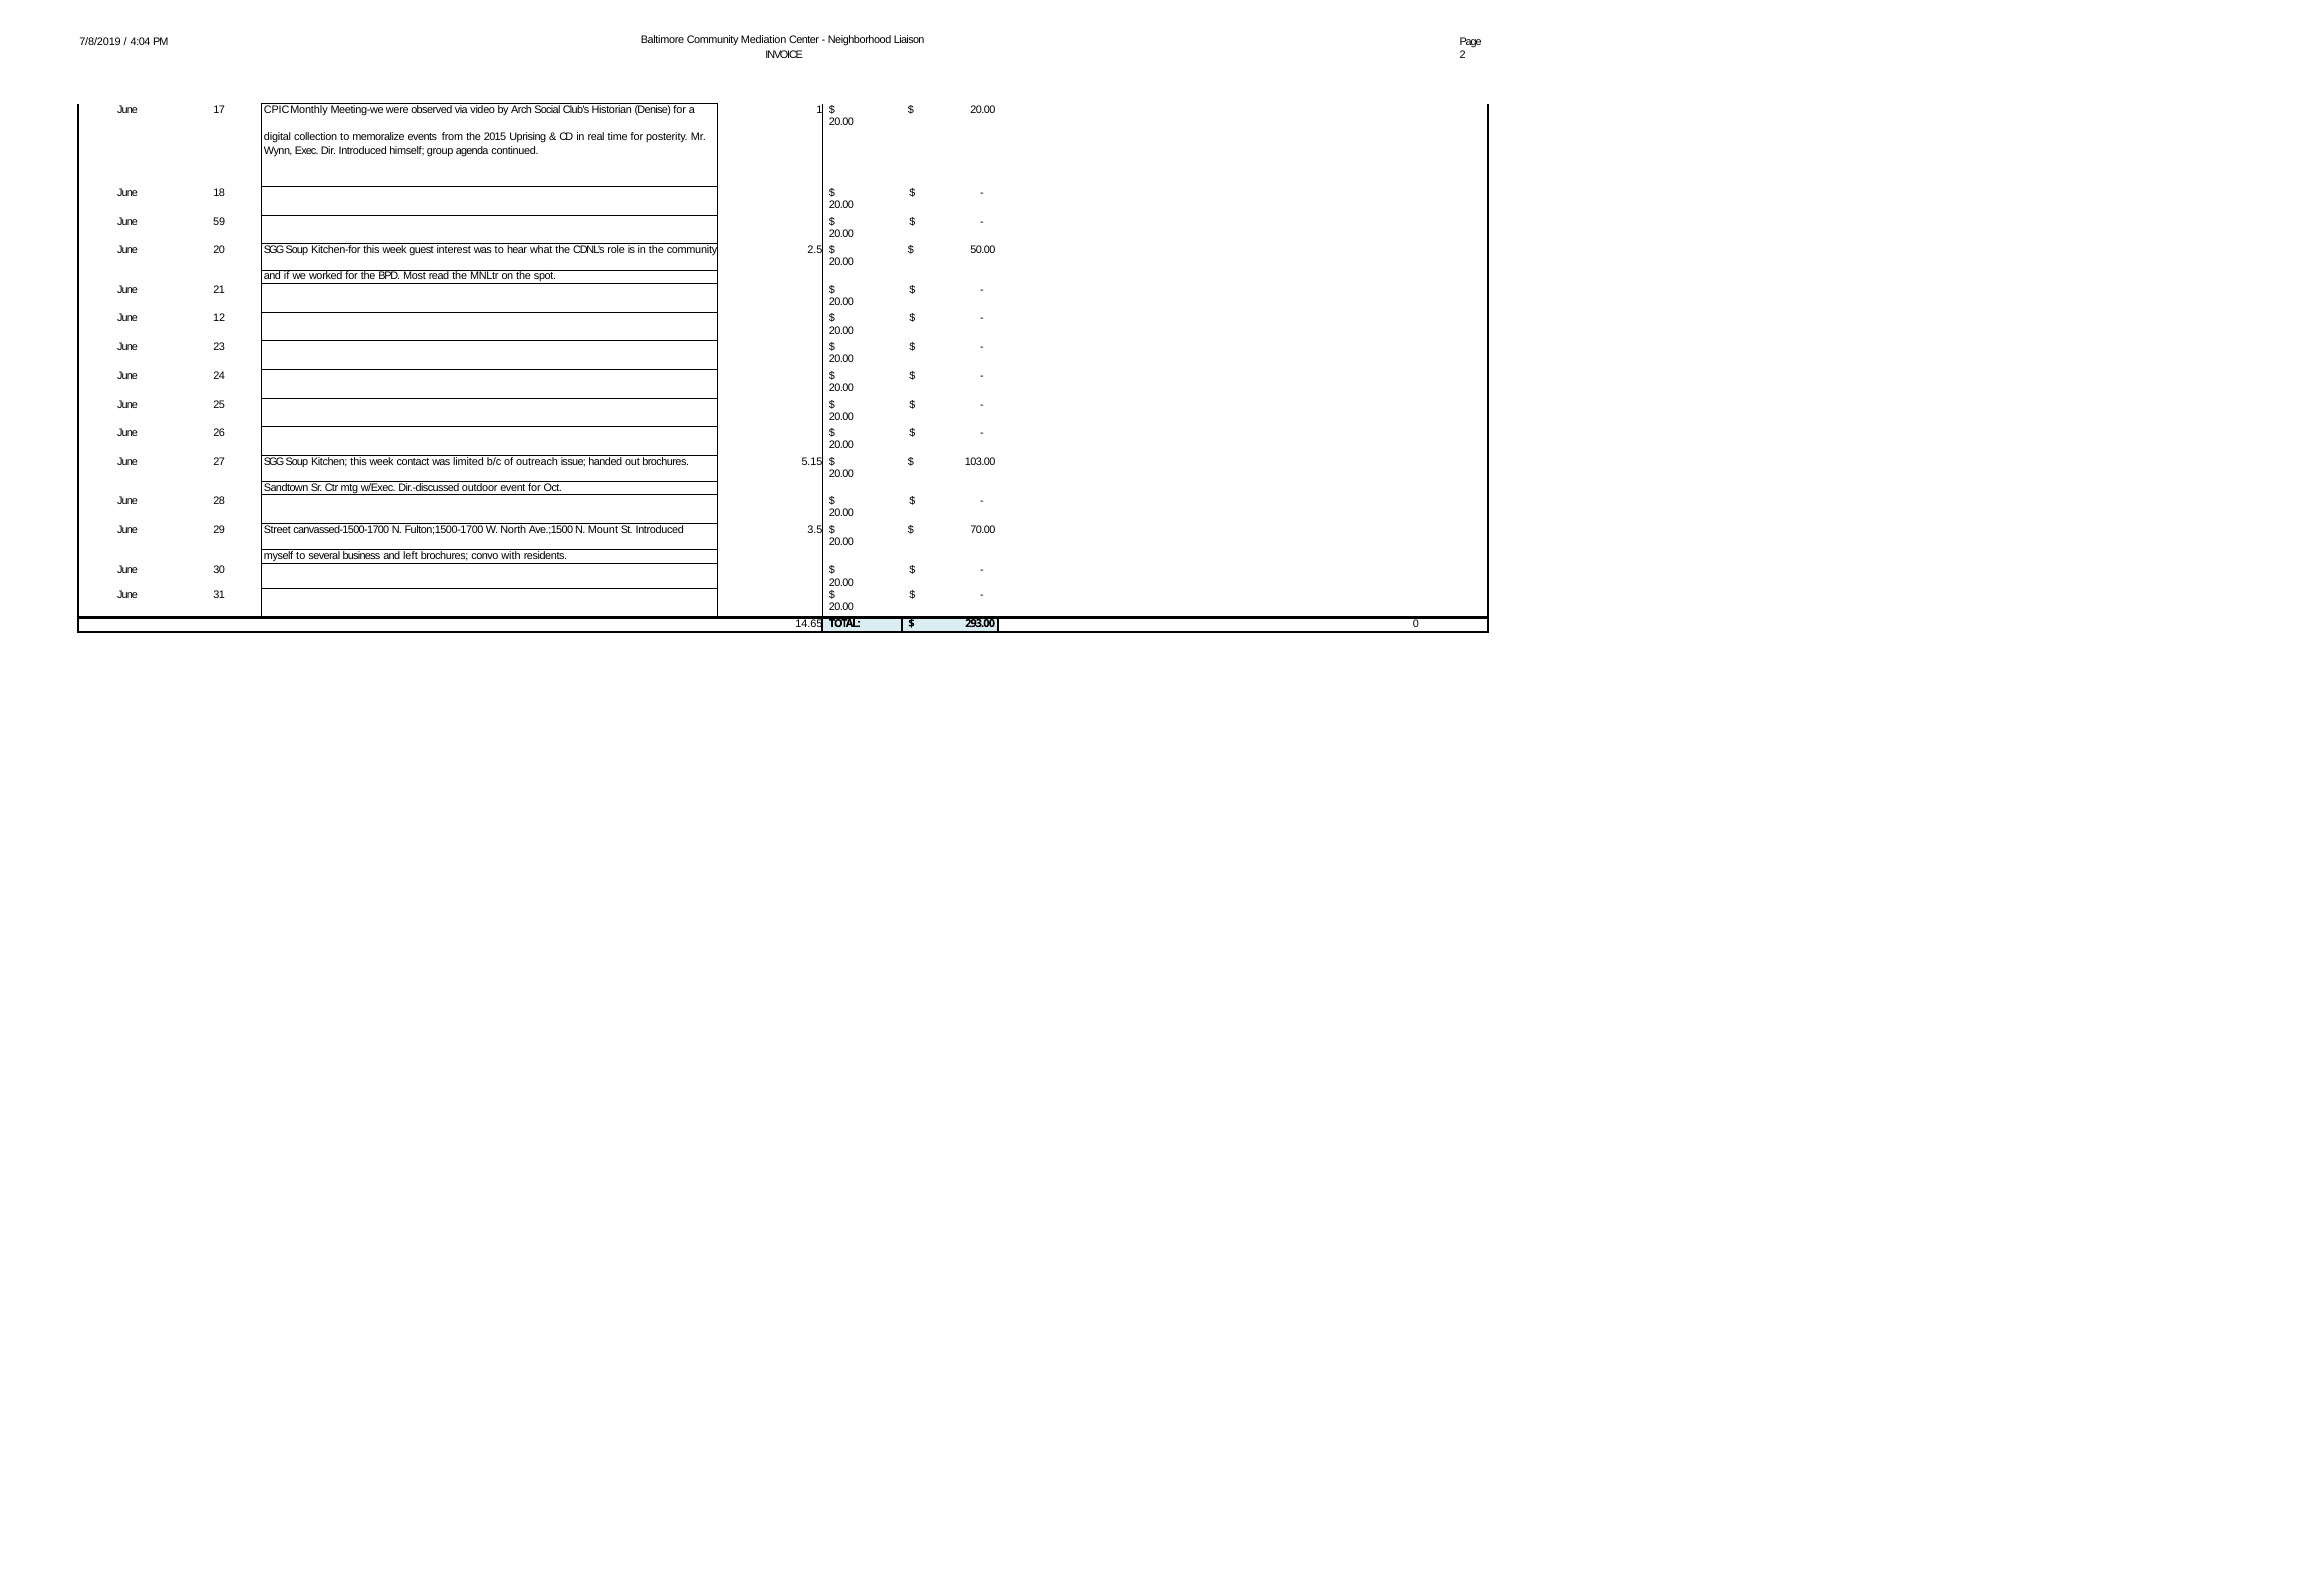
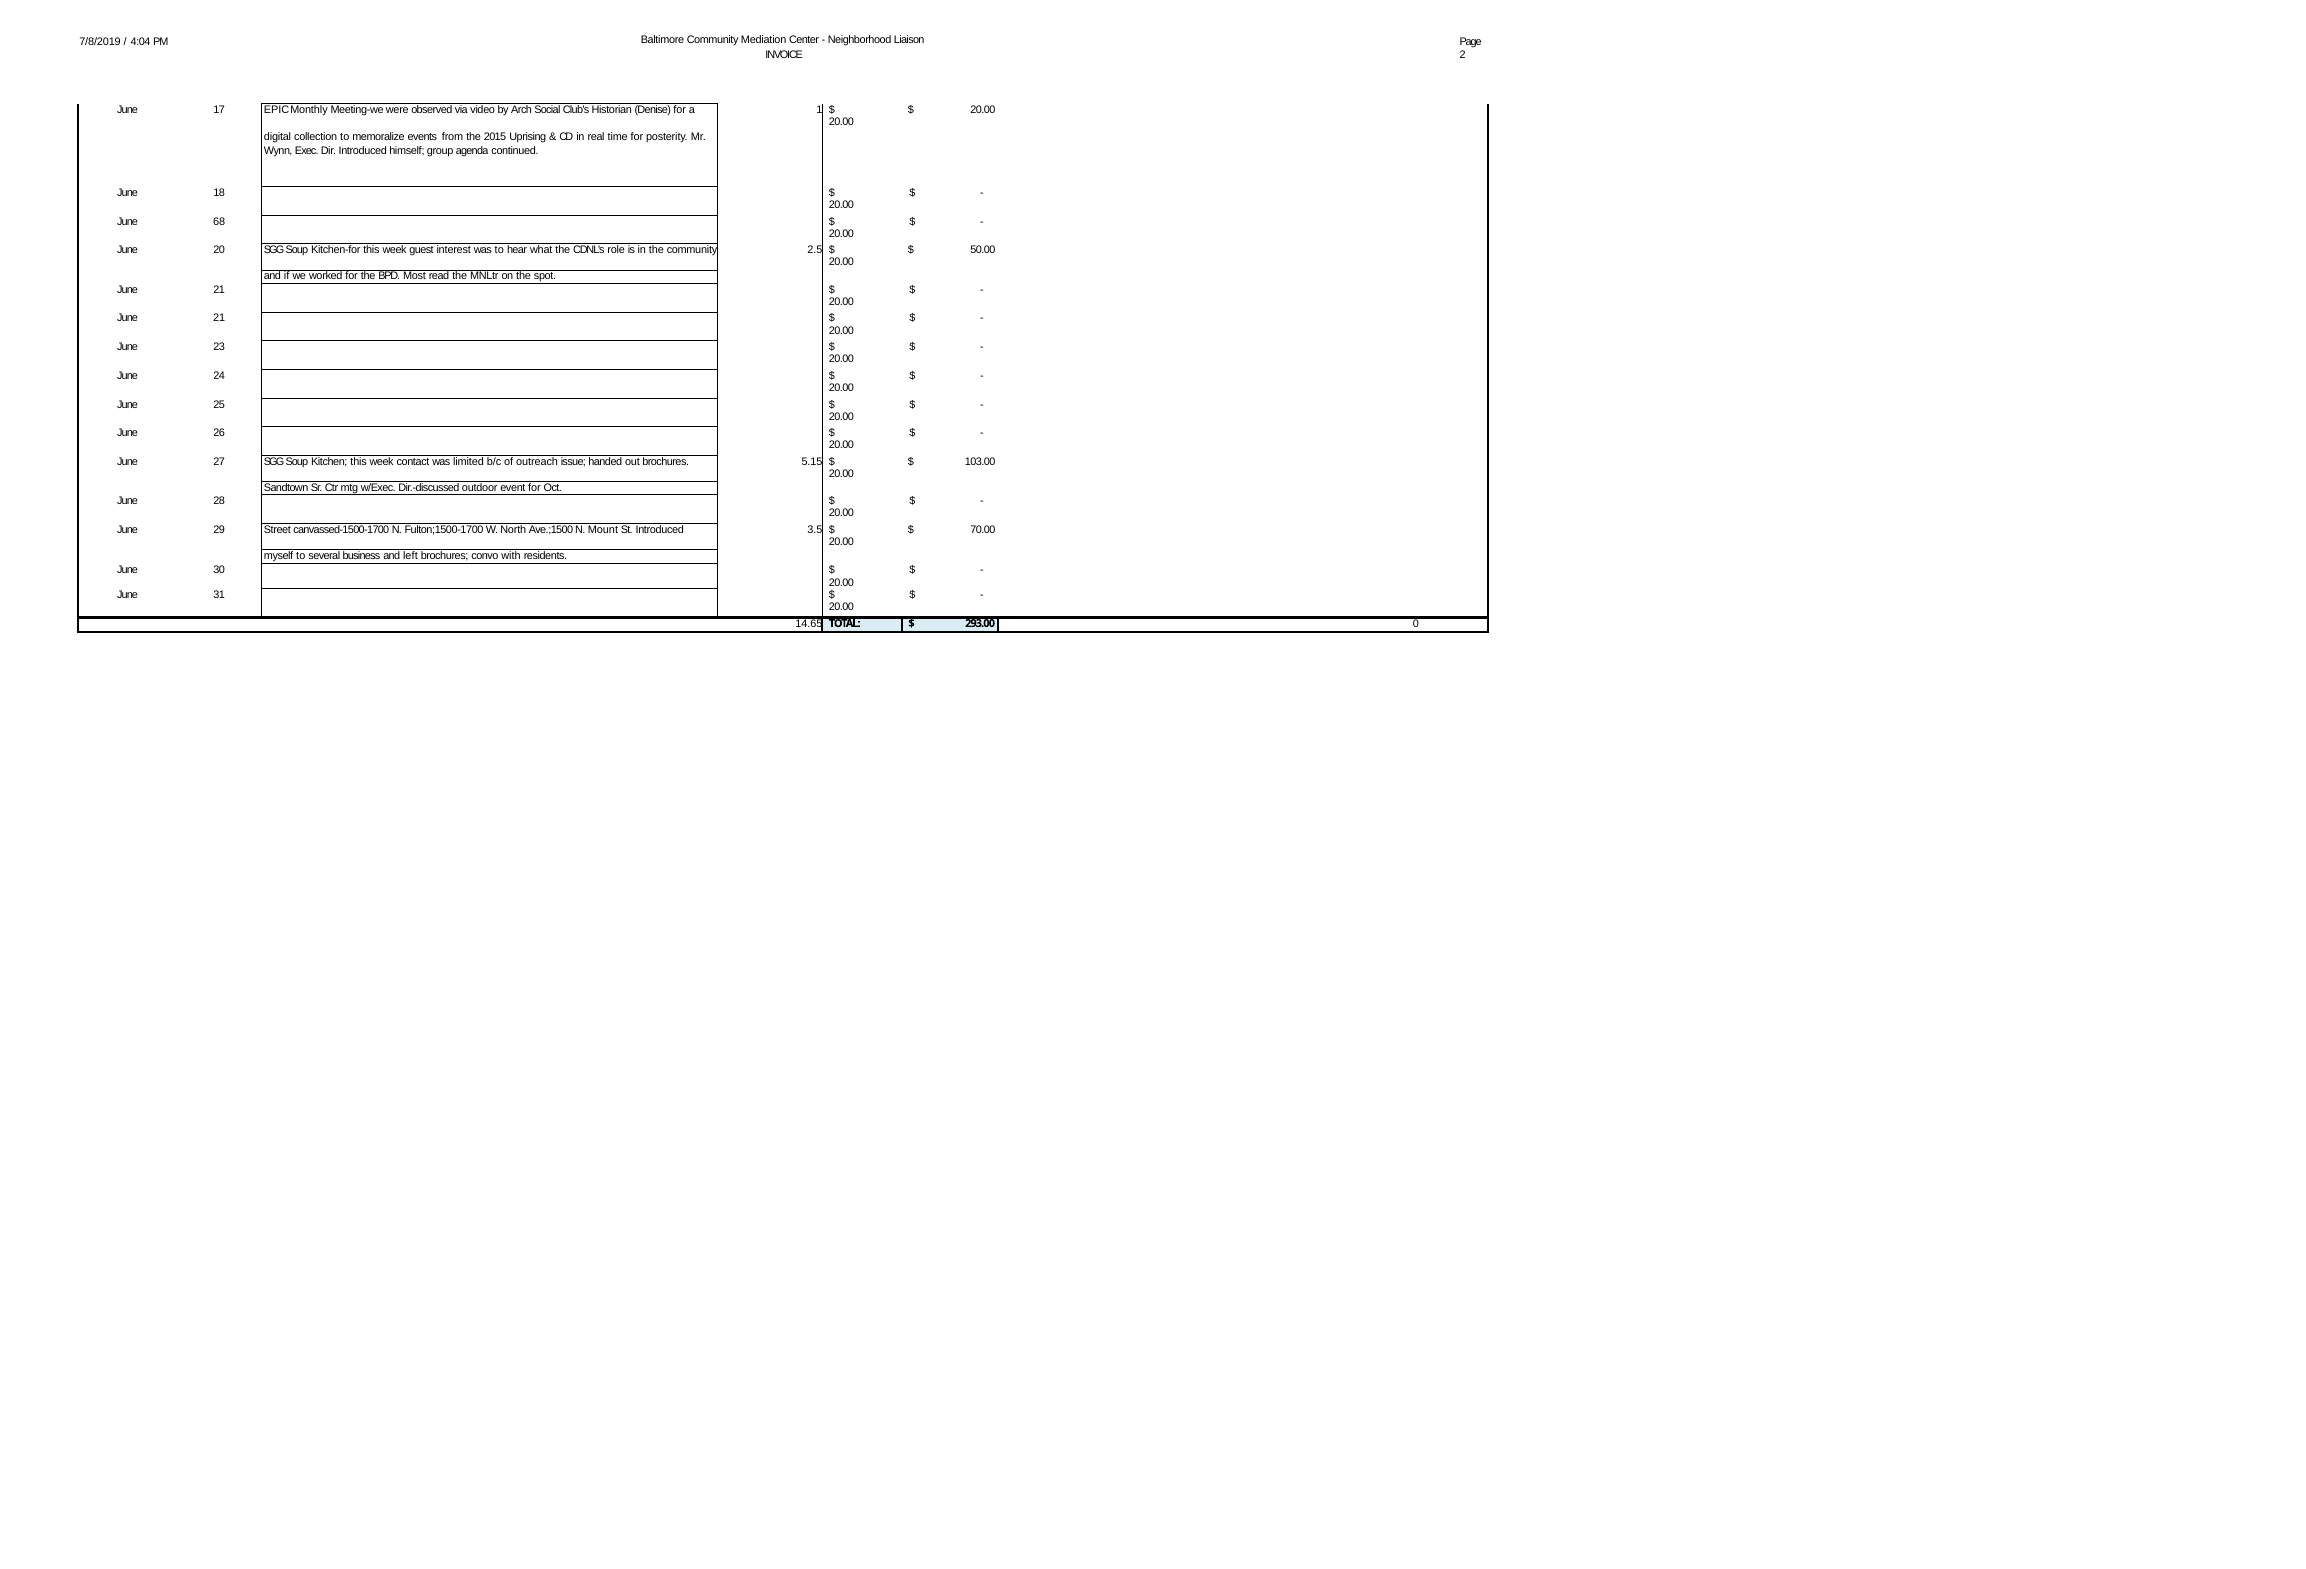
CPIC: CPIC -> EPIC
59: 59 -> 68
12 at (219, 318): 12 -> 21
